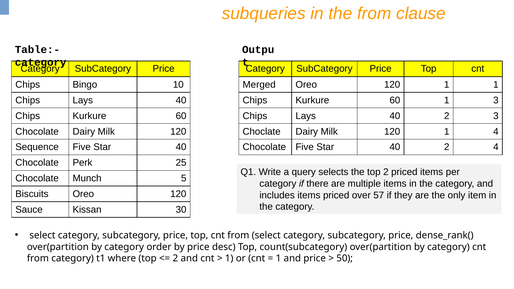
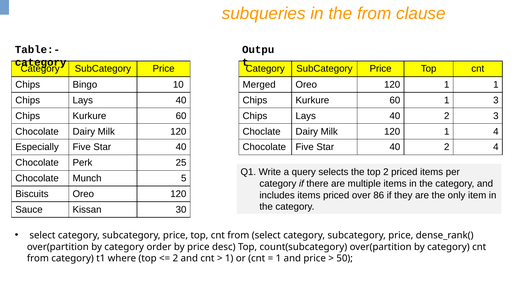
Sequence: Sequence -> Especially
57: 57 -> 86
